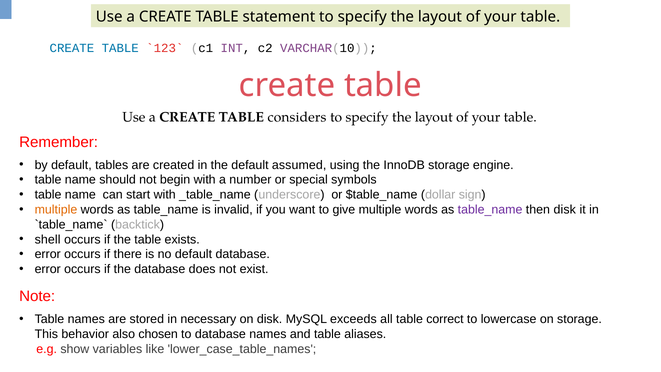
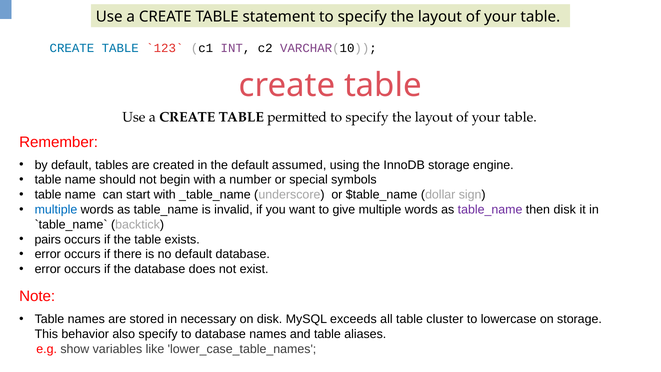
considers: considers -> permitted
multiple at (56, 210) colour: orange -> blue
shell: shell -> pairs
correct: correct -> cluster
also chosen: chosen -> specify
